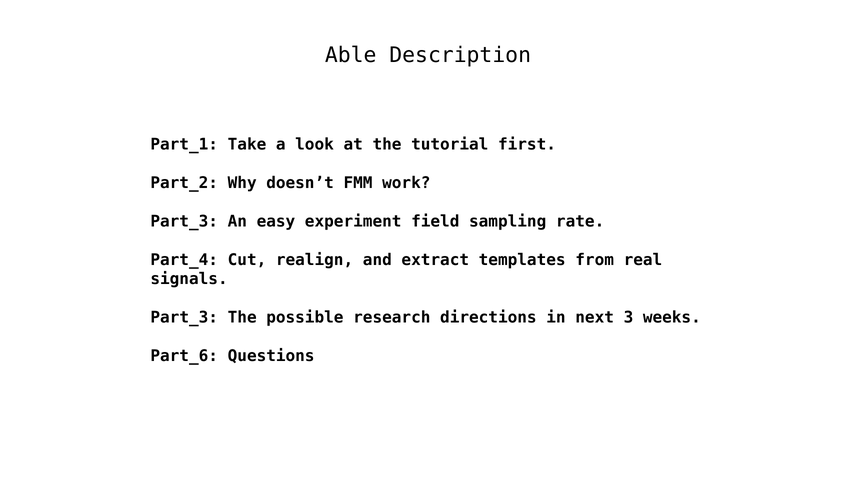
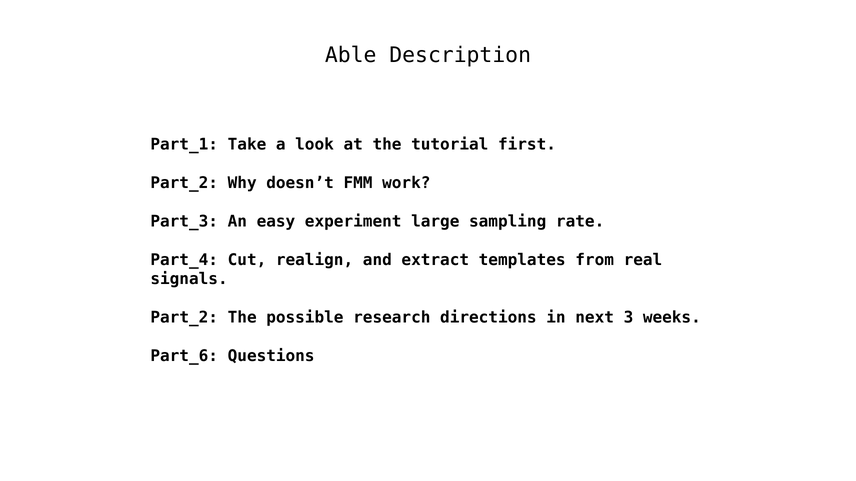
field: field -> large
Part_3 at (184, 318): Part_3 -> Part_2
